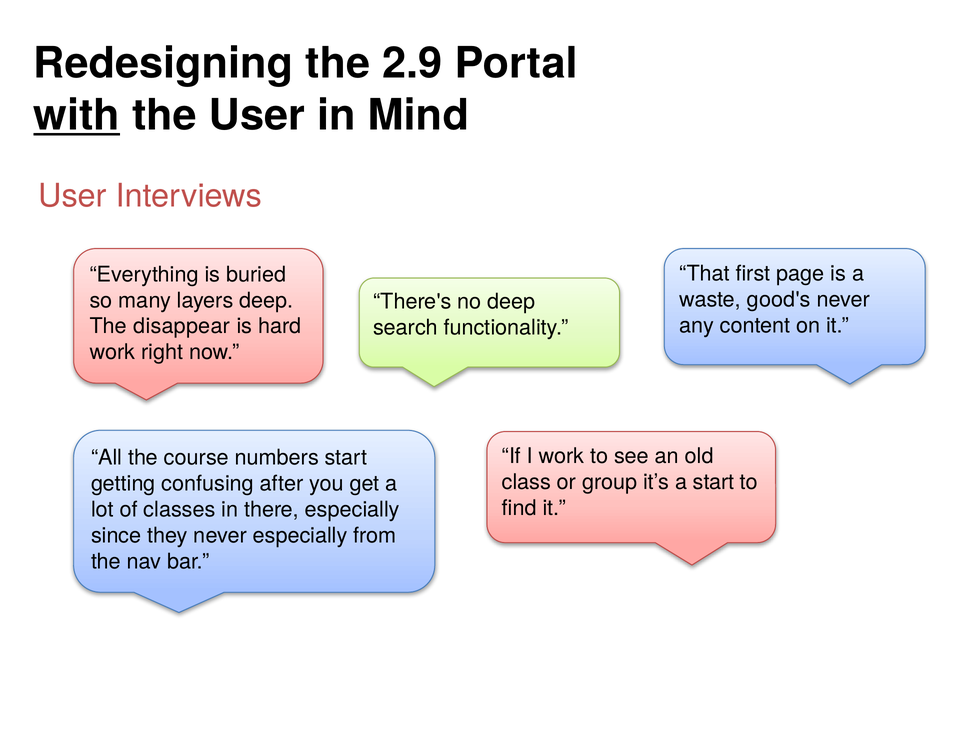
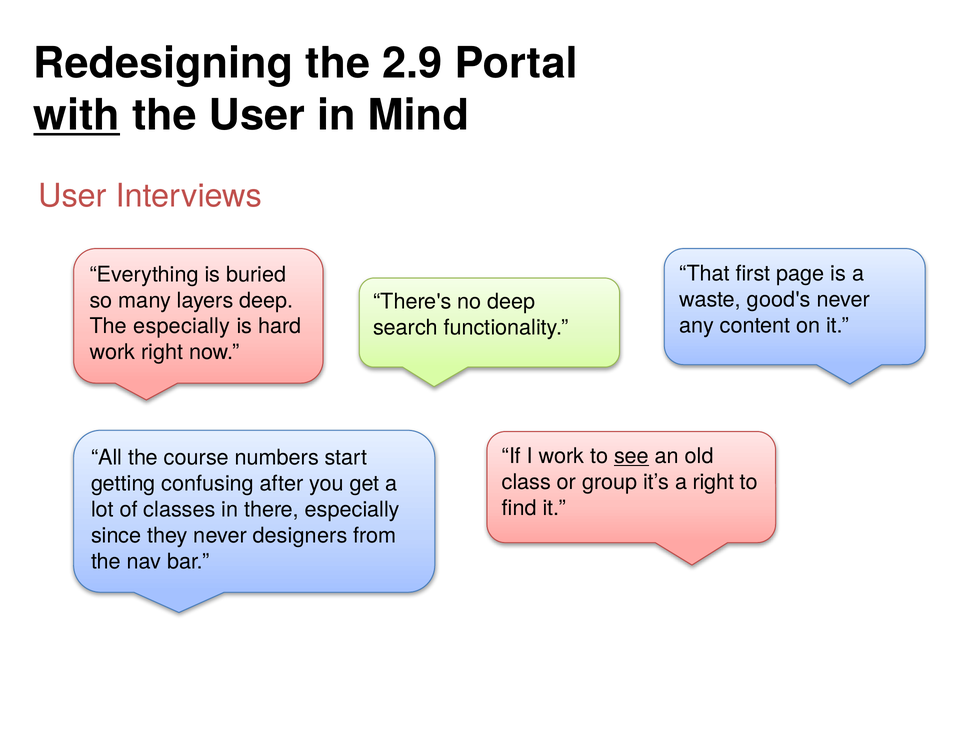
The disappear: disappear -> especially
see underline: none -> present
a start: start -> right
never especially: especially -> designers
